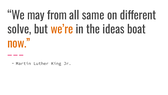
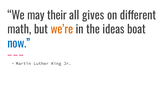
from: from -> their
same: same -> gives
solve: solve -> math
now colour: orange -> blue
